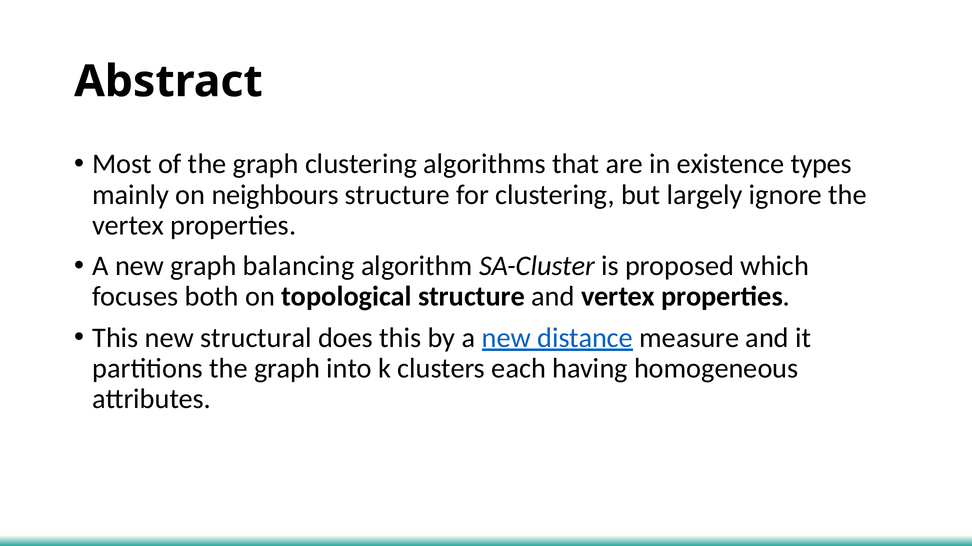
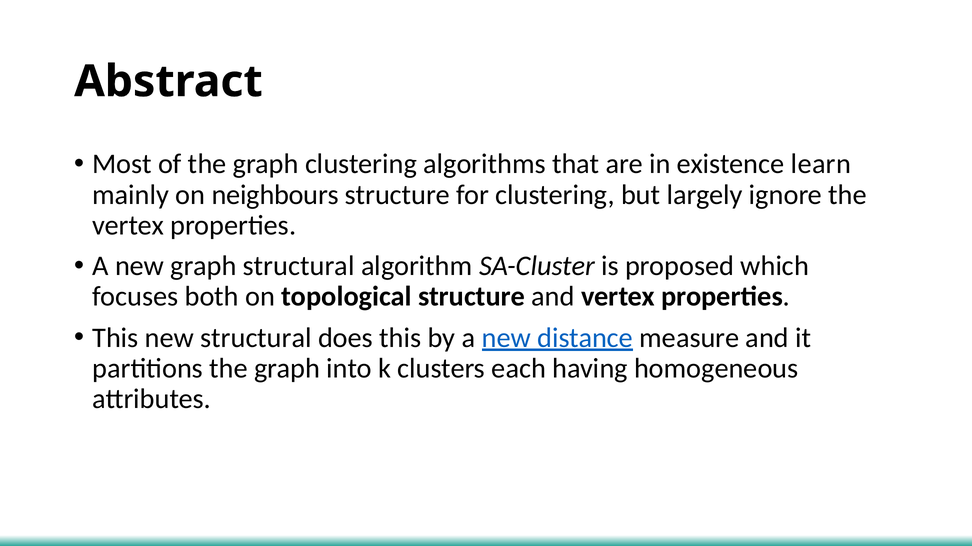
types: types -> learn
graph balancing: balancing -> structural
